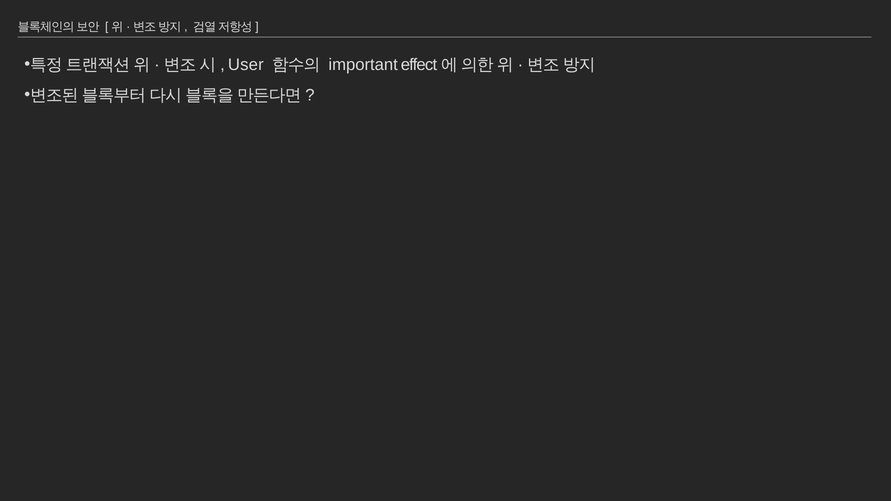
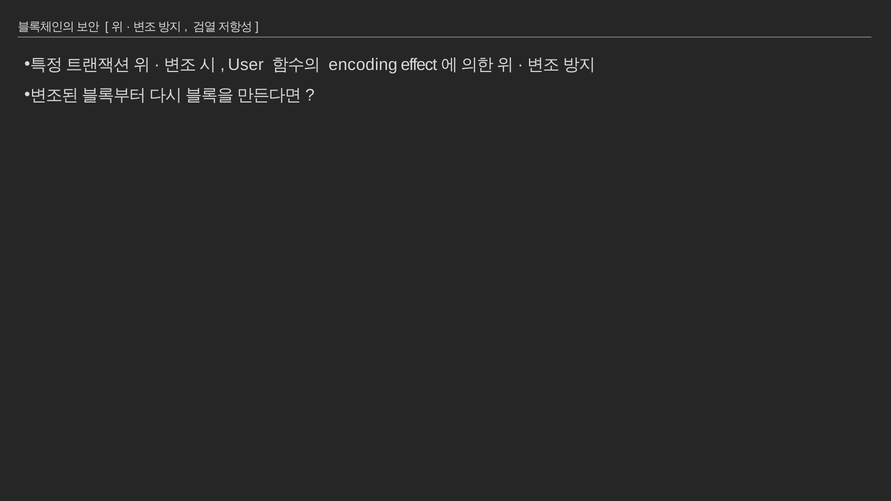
important: important -> encoding
